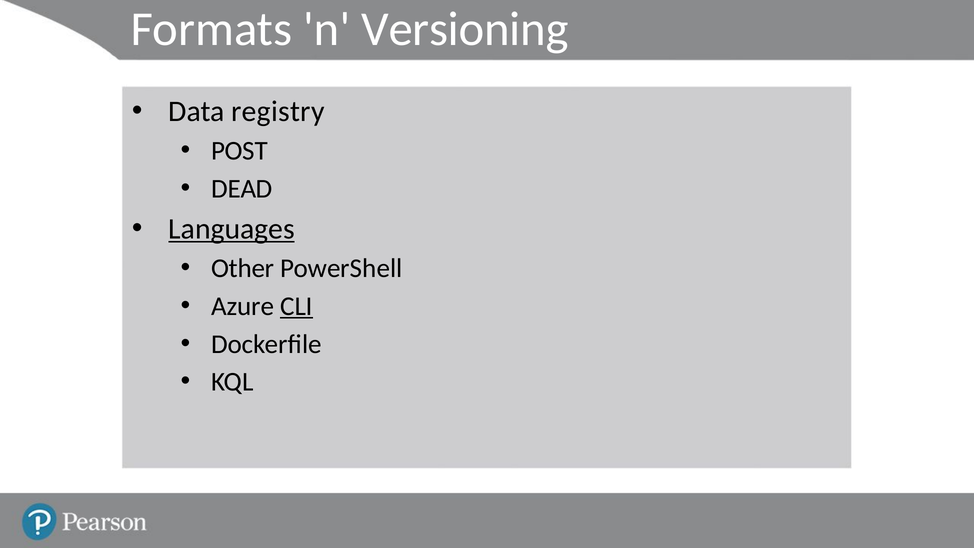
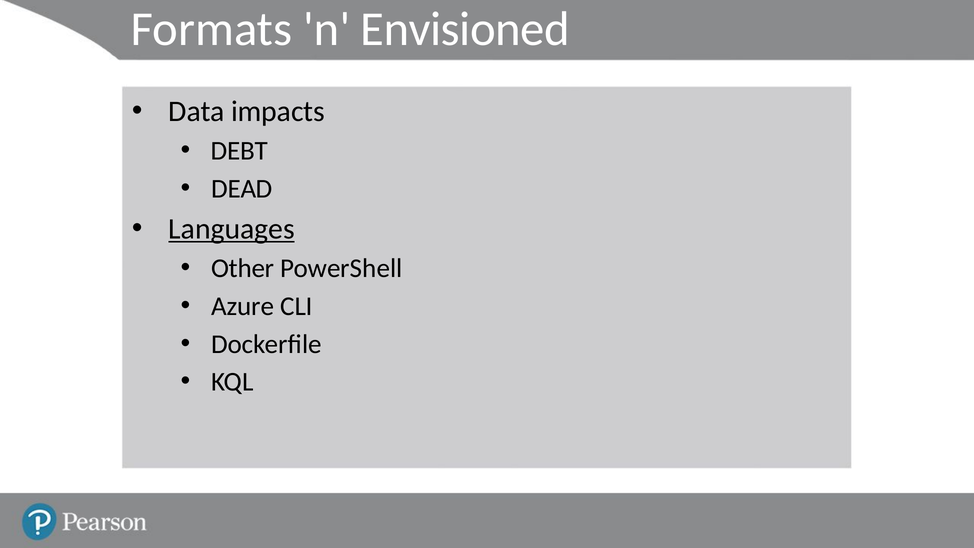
Versioning: Versioning -> Envisioned
registry: registry -> impacts
POST: POST -> DEBT
CLI underline: present -> none
